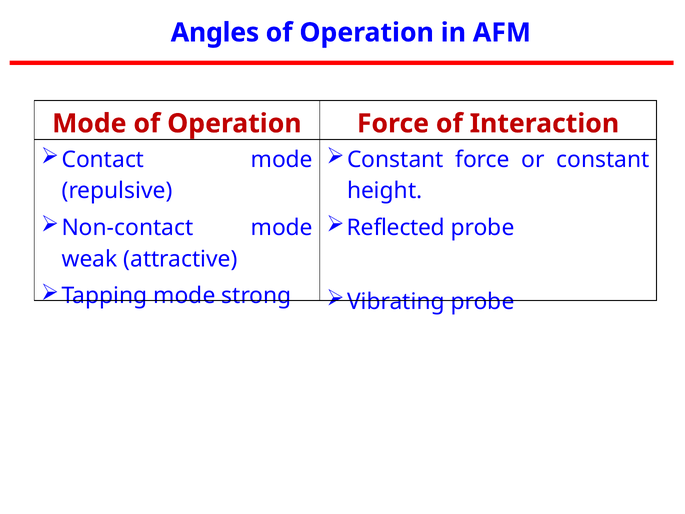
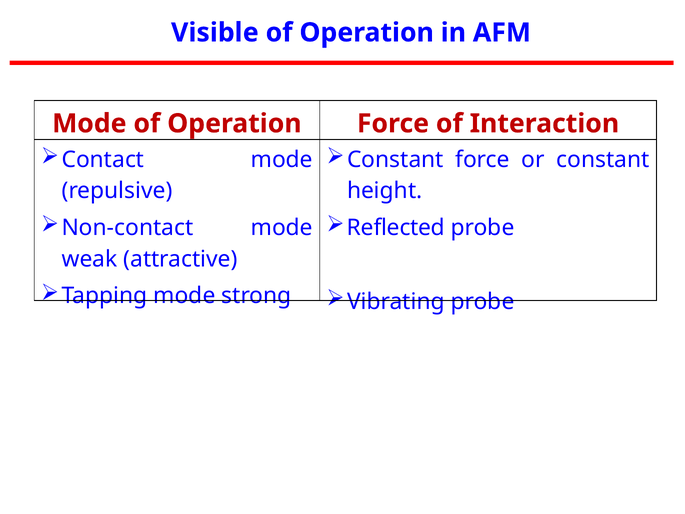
Angles: Angles -> Visible
